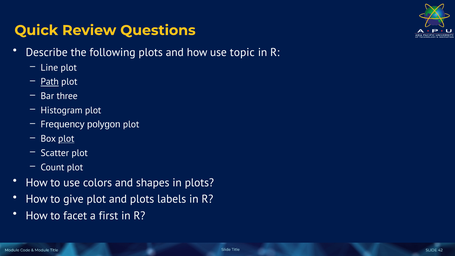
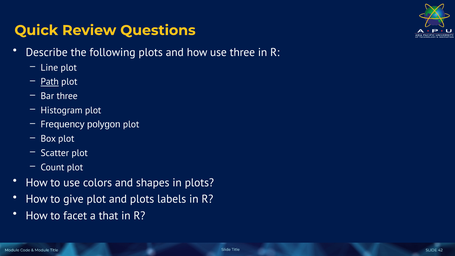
use topic: topic -> three
plot at (66, 139) underline: present -> none
first: first -> that
